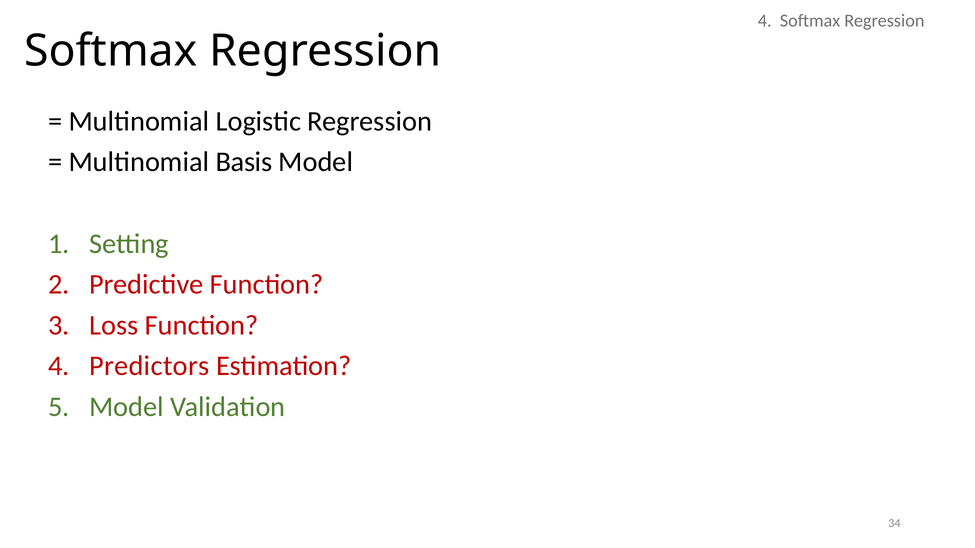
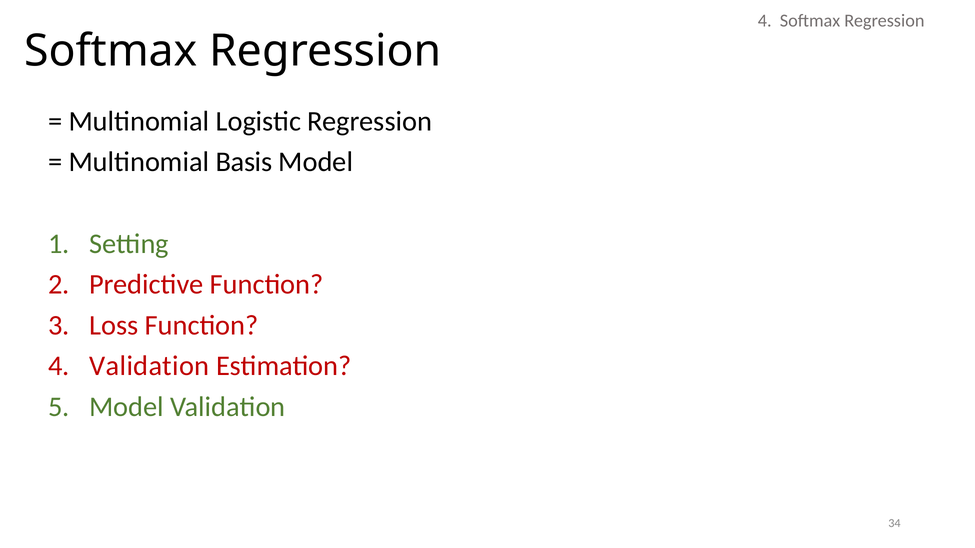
4 Predictors: Predictors -> Validation
